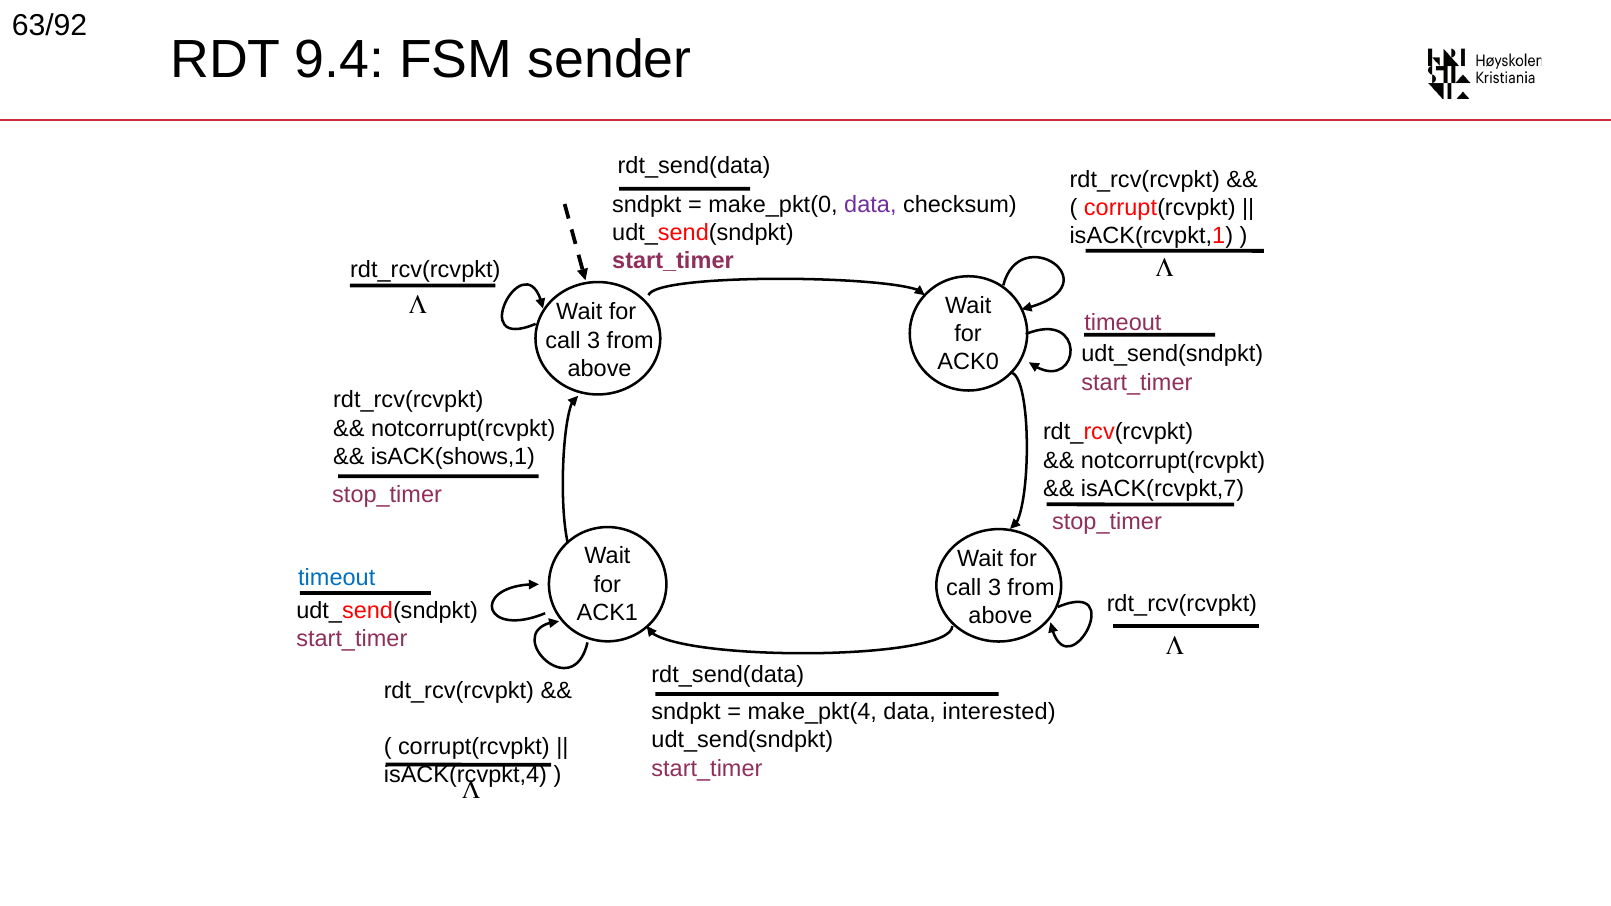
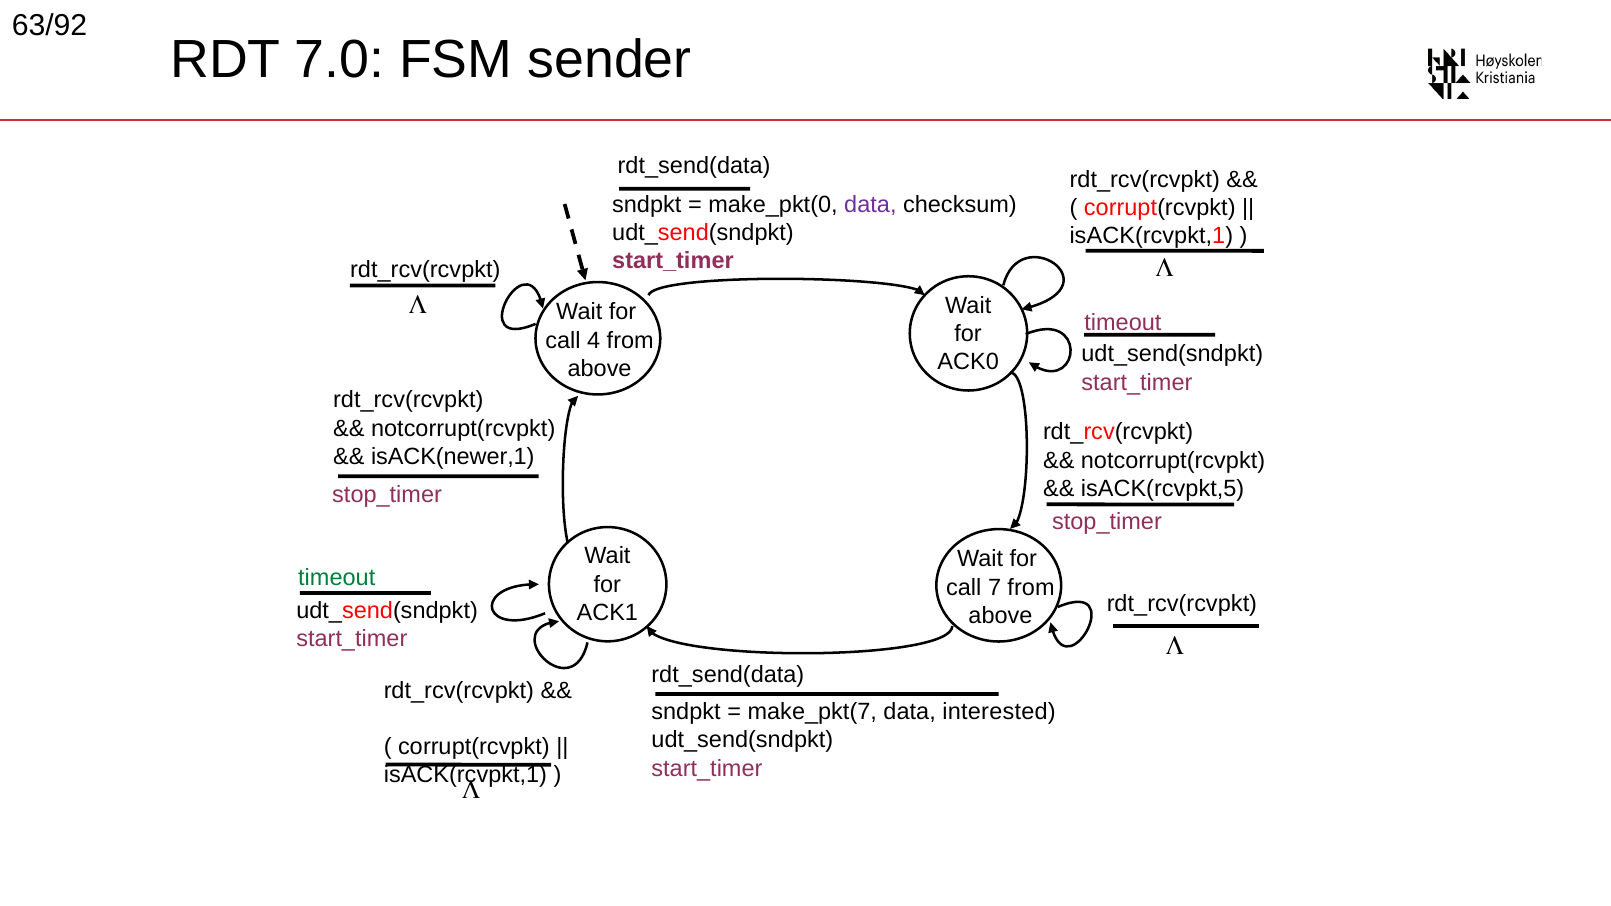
9.4: 9.4 -> 7.0
3 at (594, 340): 3 -> 4
isACK(shows,1: isACK(shows,1 -> isACK(newer,1
isACK(rcvpkt,7: isACK(rcvpkt,7 -> isACK(rcvpkt,5
timeout at (337, 578) colour: blue -> green
3 at (995, 588): 3 -> 7
make_pkt(4: make_pkt(4 -> make_pkt(7
isACK(rcvpkt,4 at (465, 775): isACK(rcvpkt,4 -> isACK(rcvpkt,1
